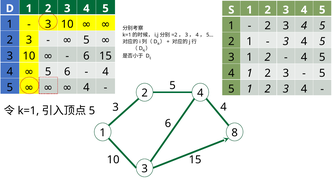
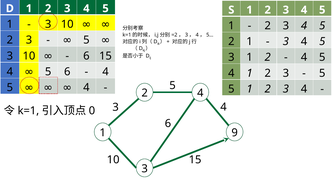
5 at (92, 111): 5 -> 0
8: 8 -> 9
